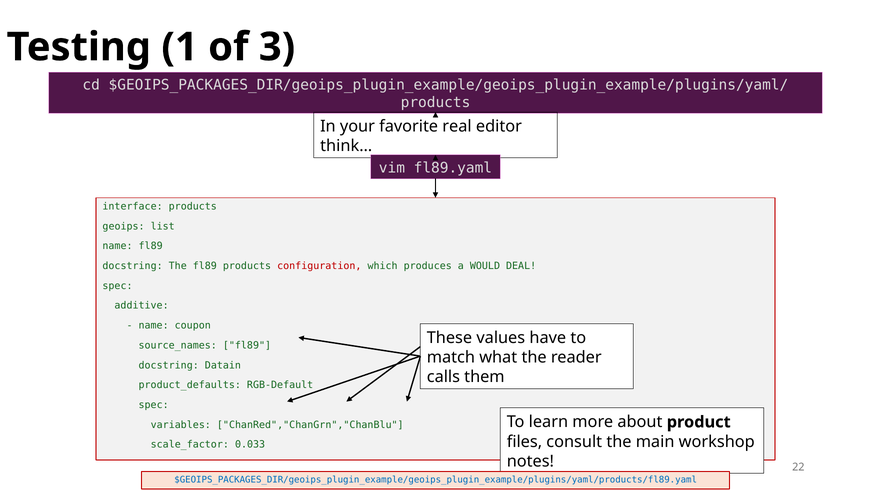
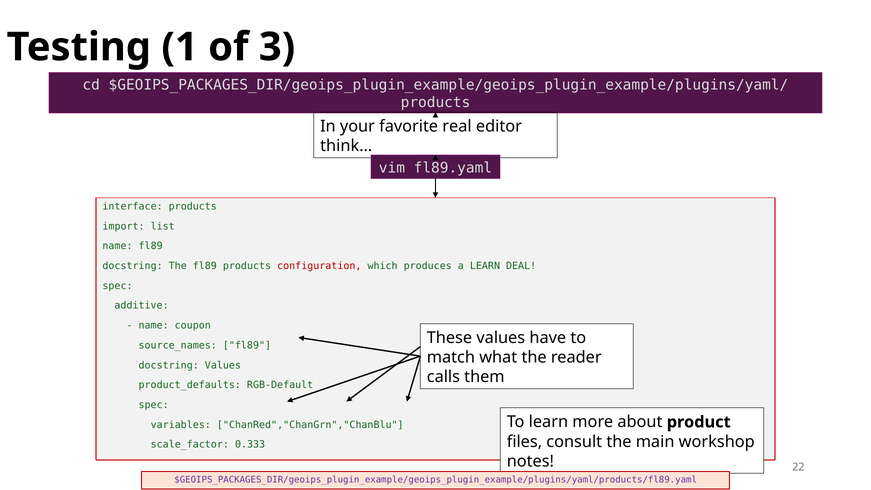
geoips: geoips -> import
a WOULD: WOULD -> LEARN
docstring Datain: Datain -> Values
0.033: 0.033 -> 0.333
$GEOIPS_PACKAGES_DIR/geoips_plugin_example/geoips_plugin_example/plugins/yaml/products/fl89.yaml colour: blue -> purple
